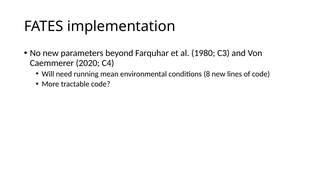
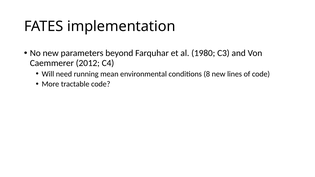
2020: 2020 -> 2012
